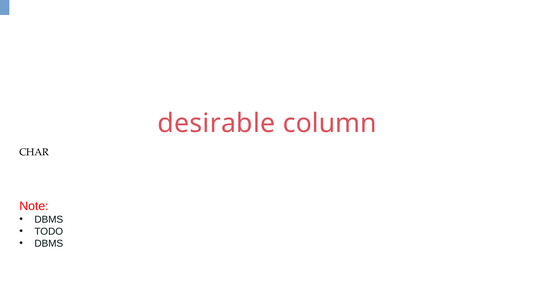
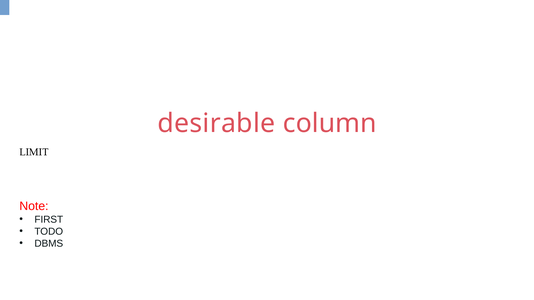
CHAR: CHAR -> LIMIT
DBMS at (49, 220): DBMS -> FIRST
